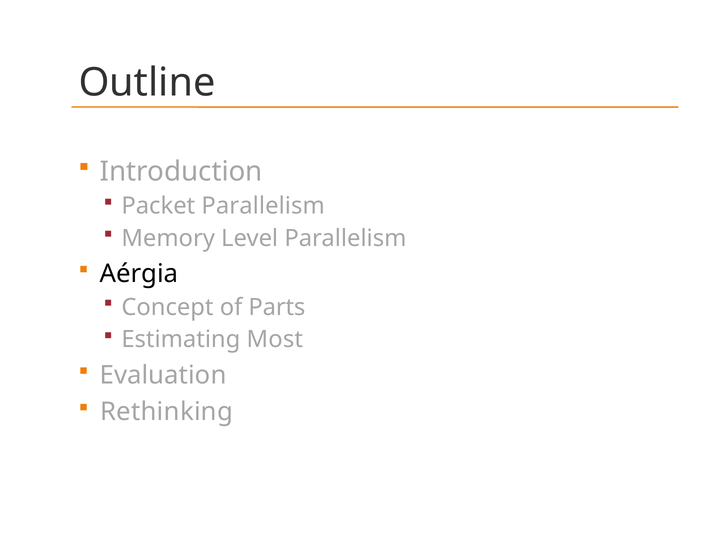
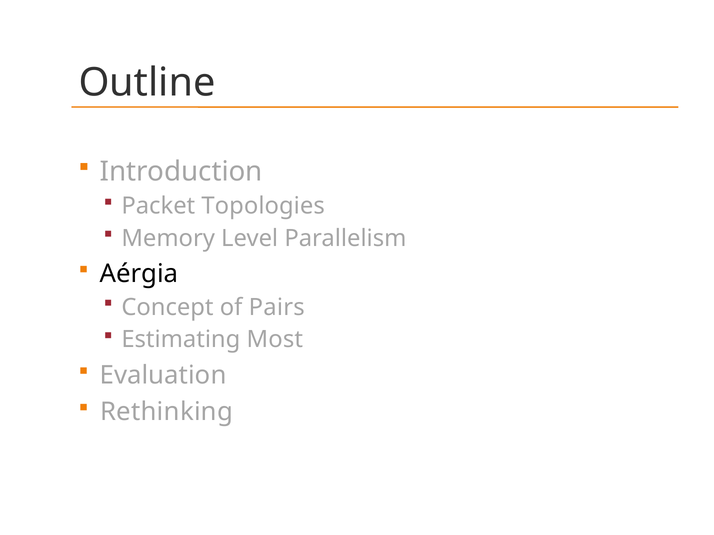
Packet Parallelism: Parallelism -> Topologies
Parts: Parts -> Pairs
